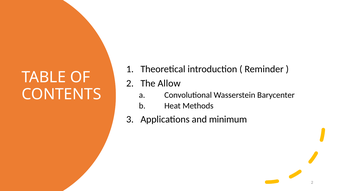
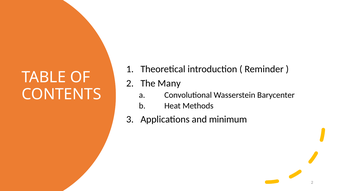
Allow: Allow -> Many
